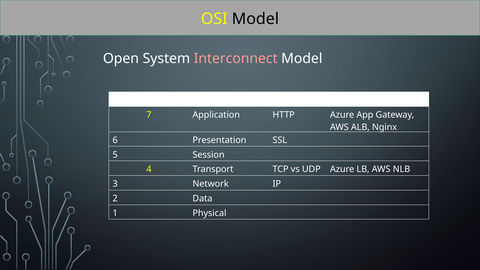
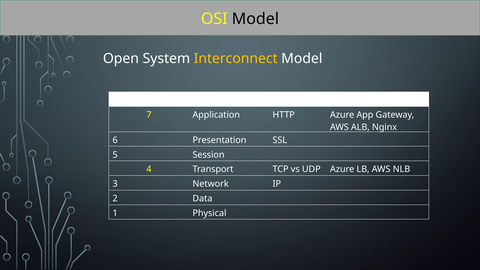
Interconnect colour: pink -> yellow
